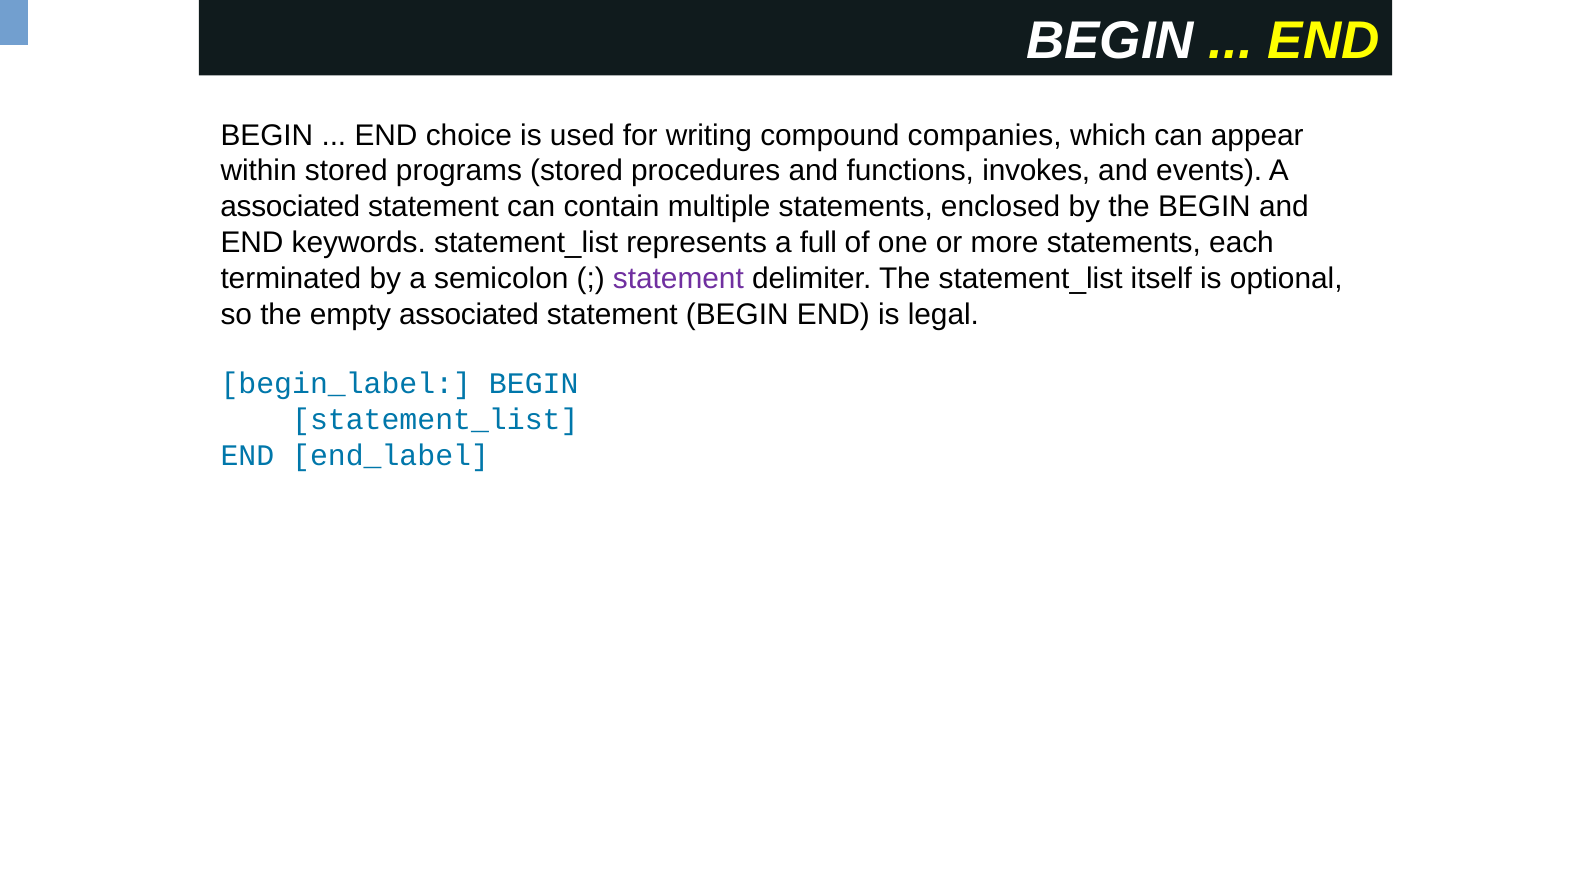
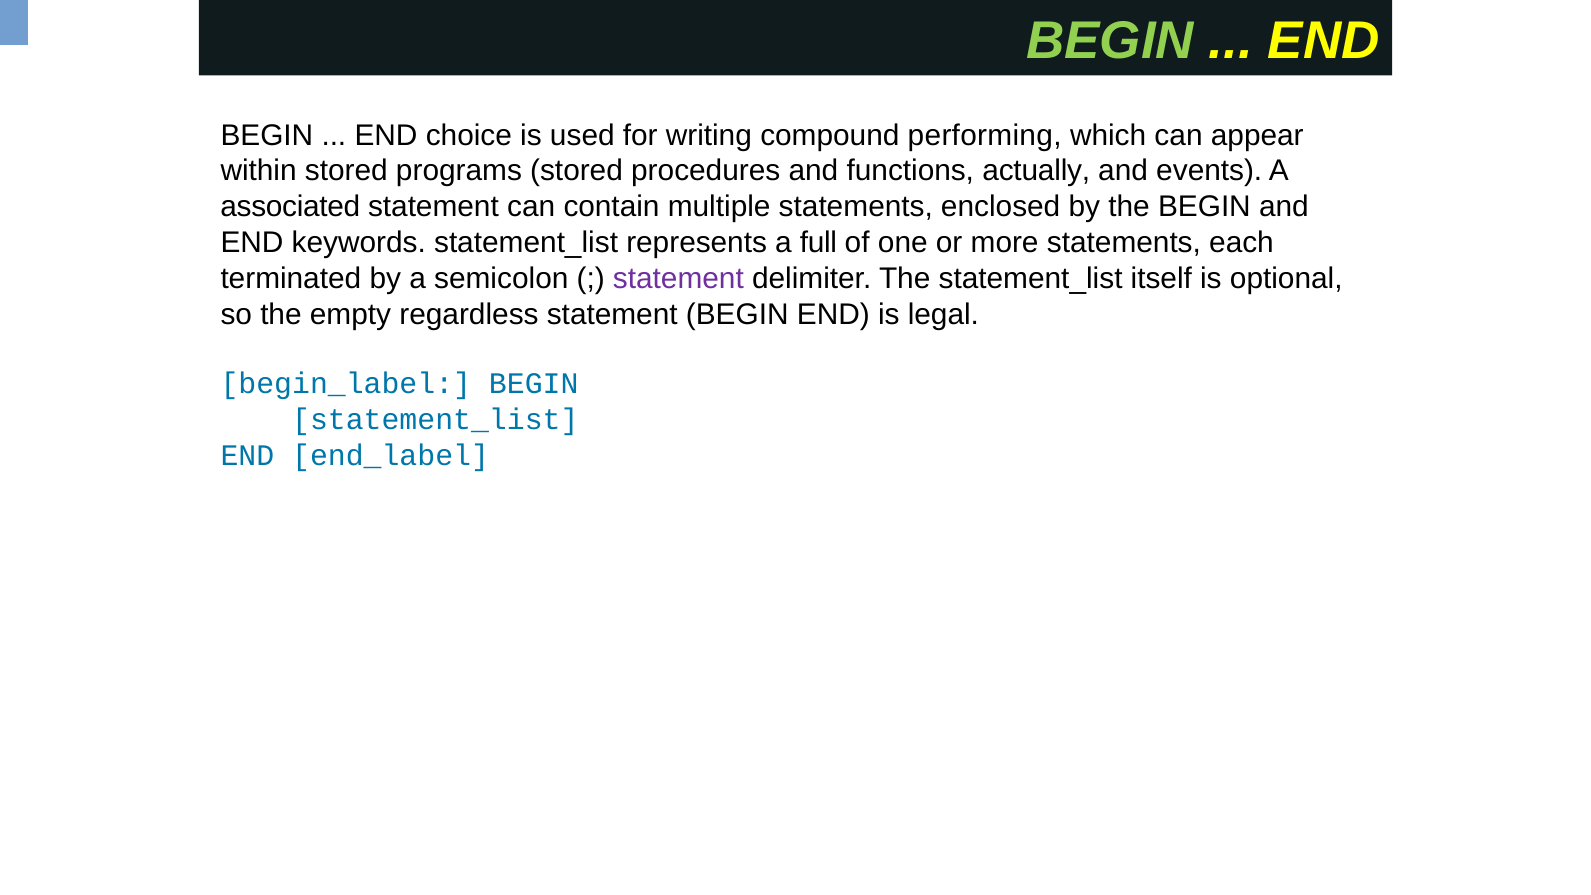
BEGIN at (1110, 41) colour: white -> light green
companies: companies -> performing
invokes: invokes -> actually
empty associated: associated -> regardless
